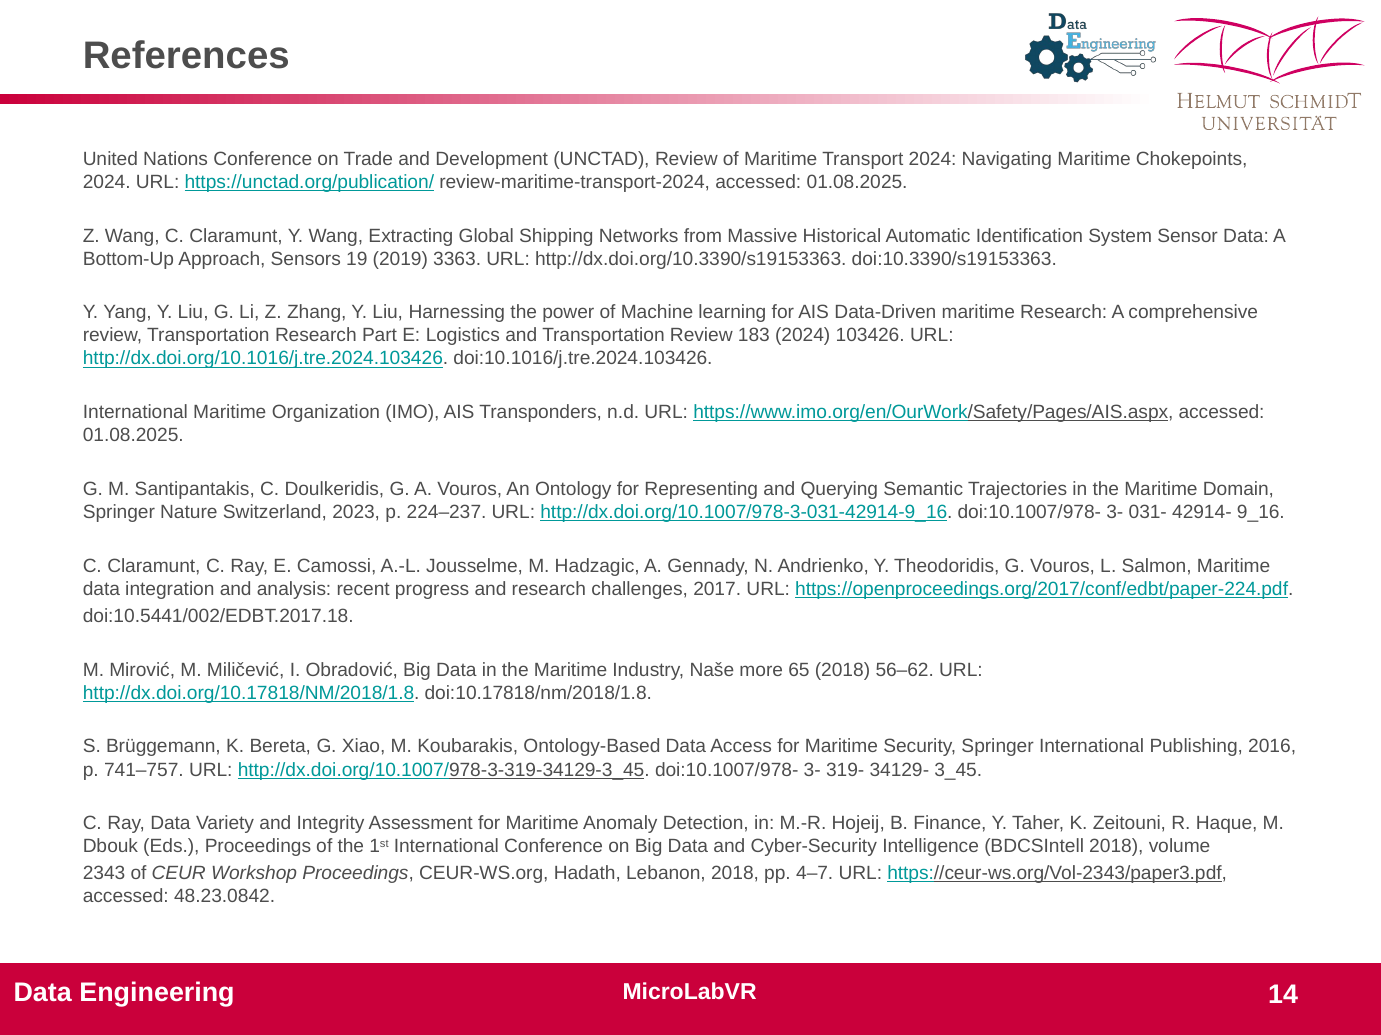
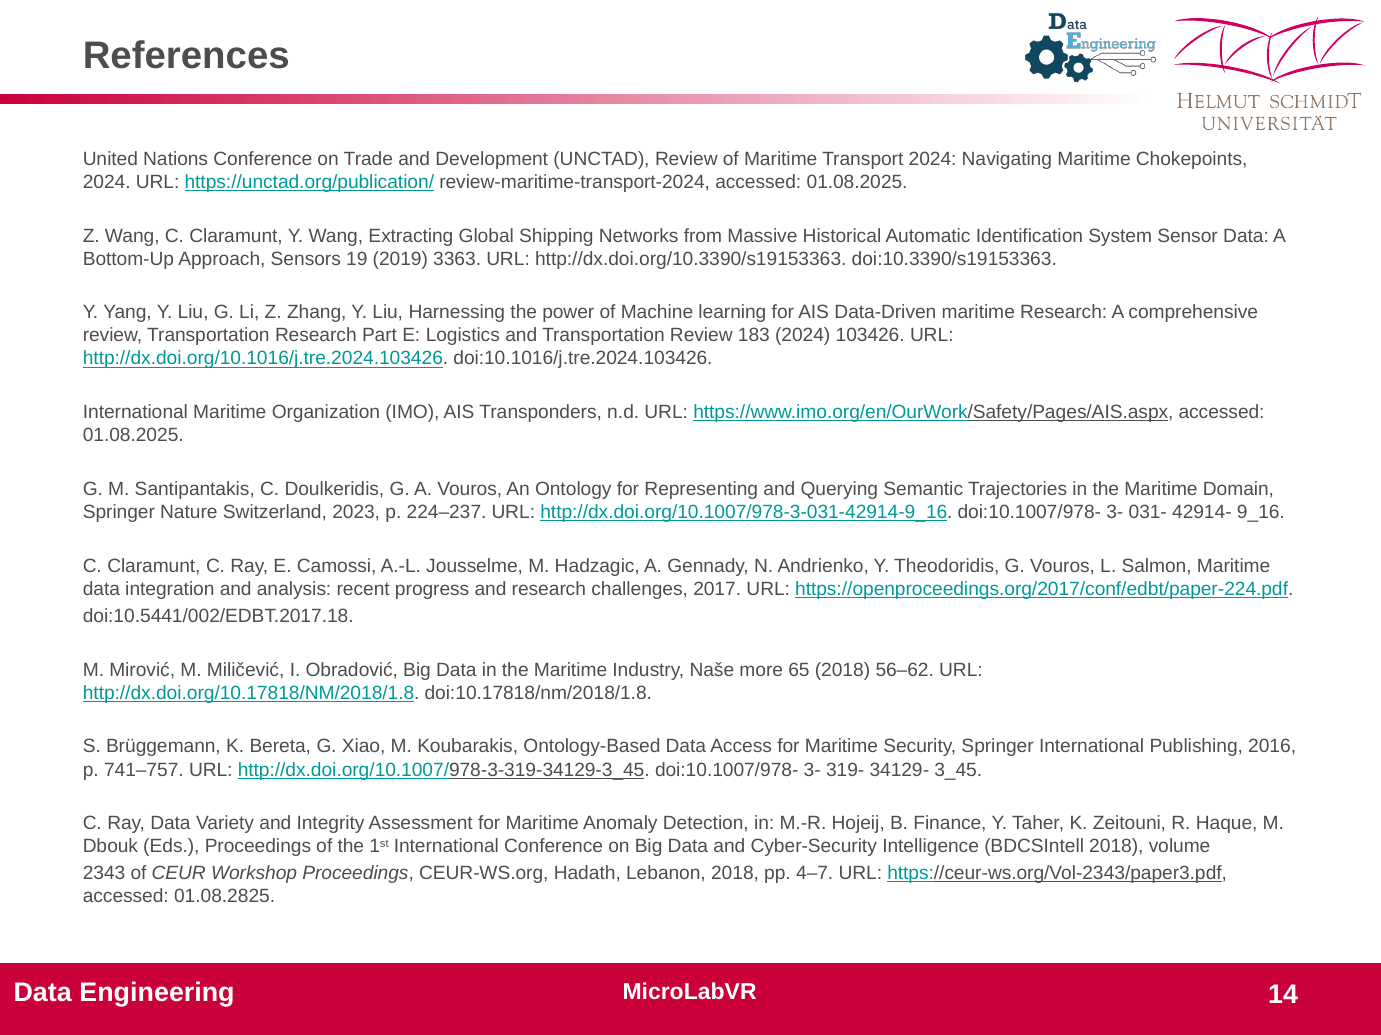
48.23.0842: 48.23.0842 -> 01.08.2825
